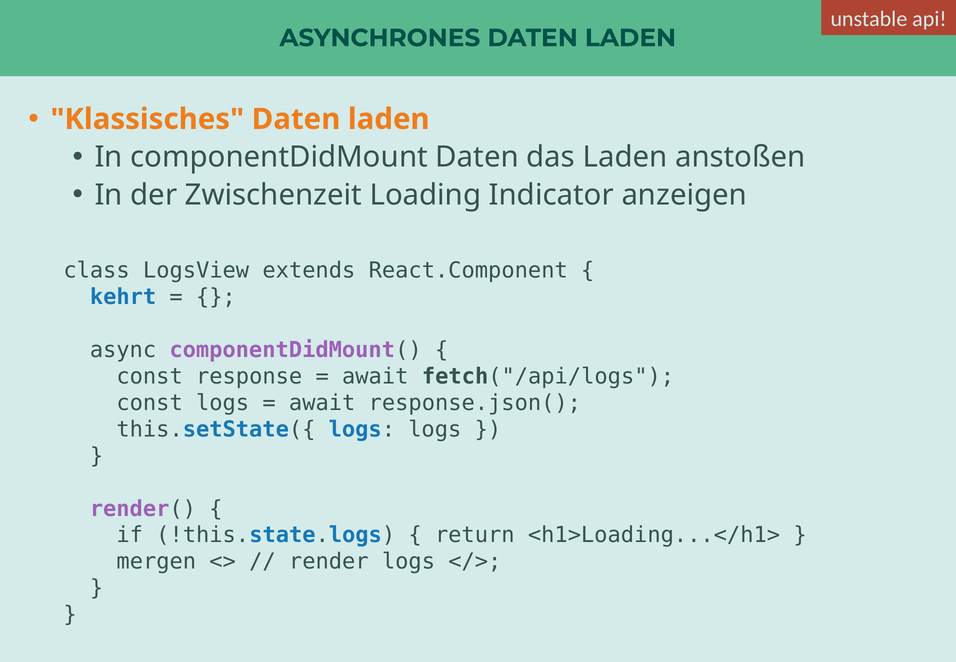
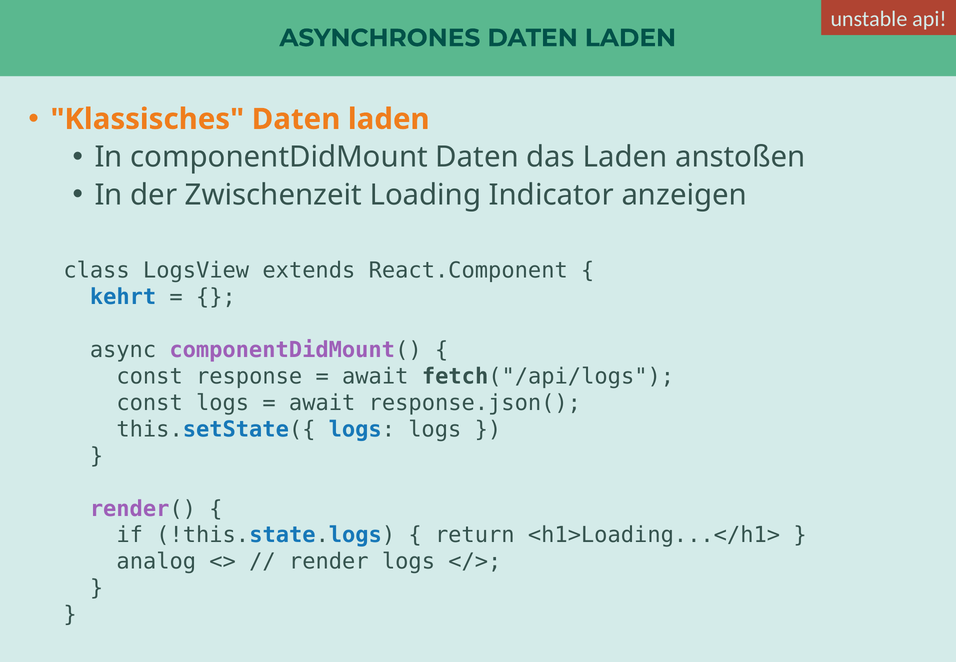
mergen: mergen -> analog
